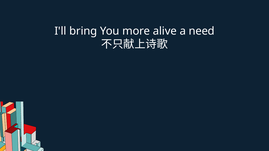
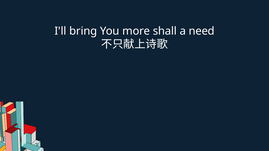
alive: alive -> shall
